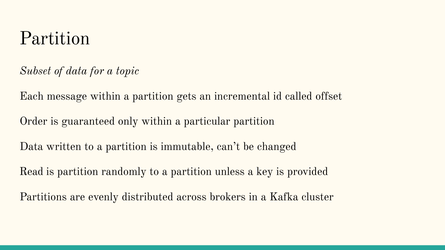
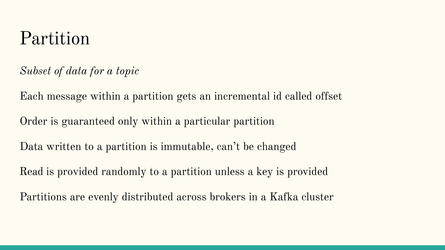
partition at (78, 172): partition -> provided
